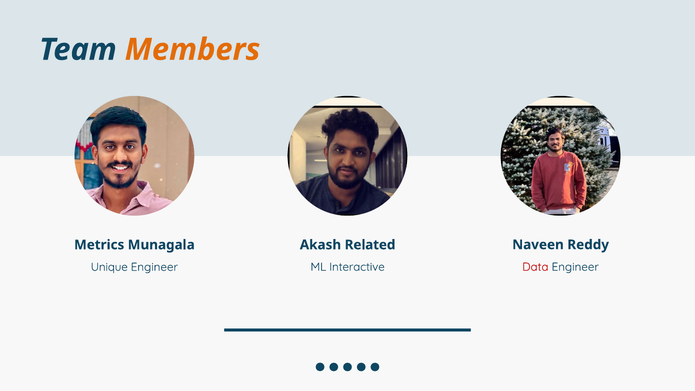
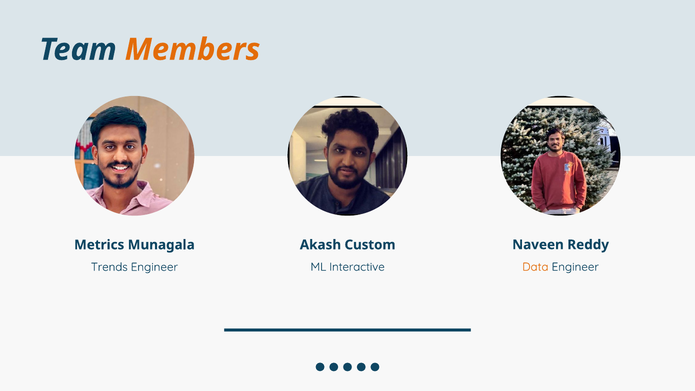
Related: Related -> Custom
Data colour: red -> orange
Unique: Unique -> Trends
